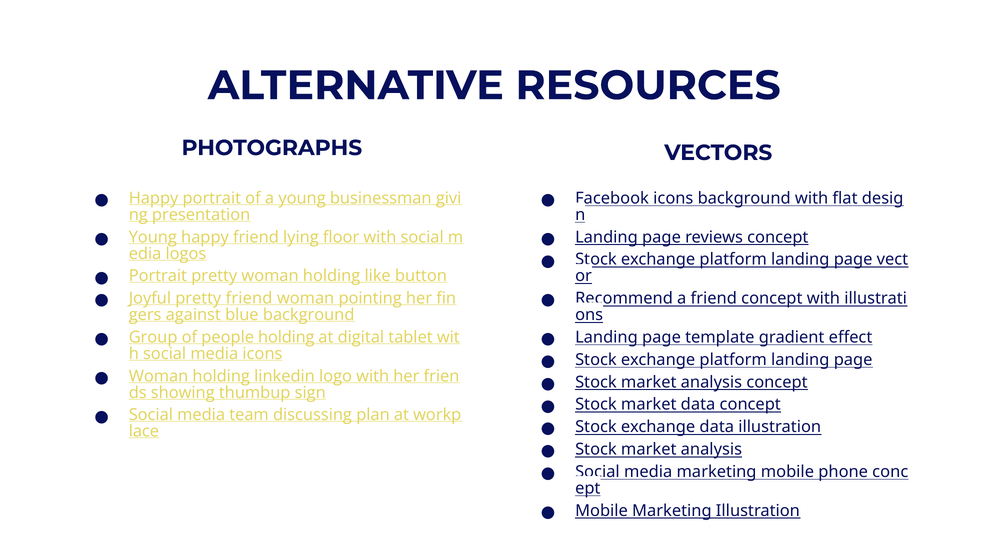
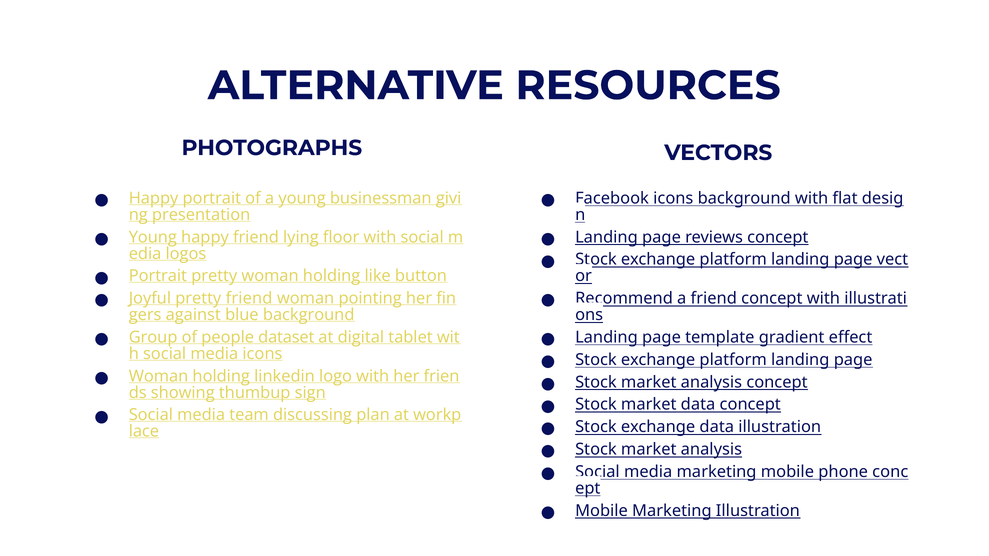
people holding: holding -> dataset
